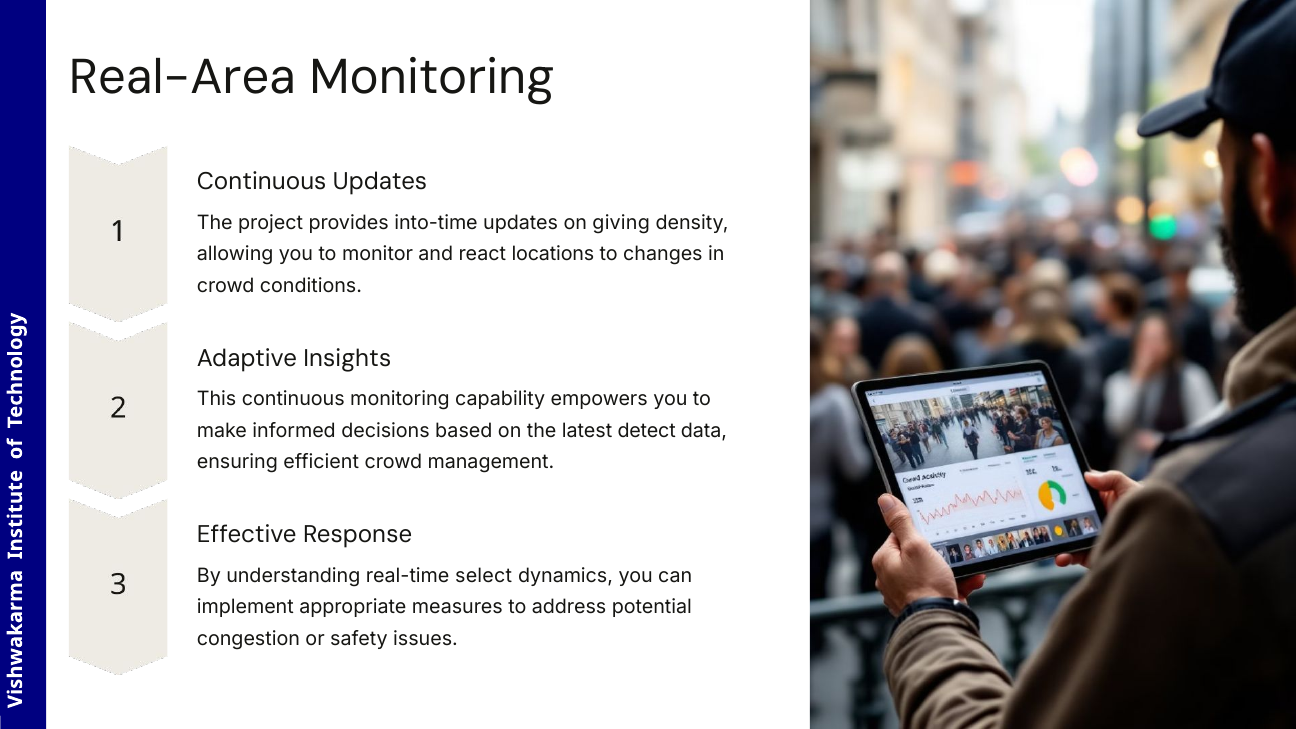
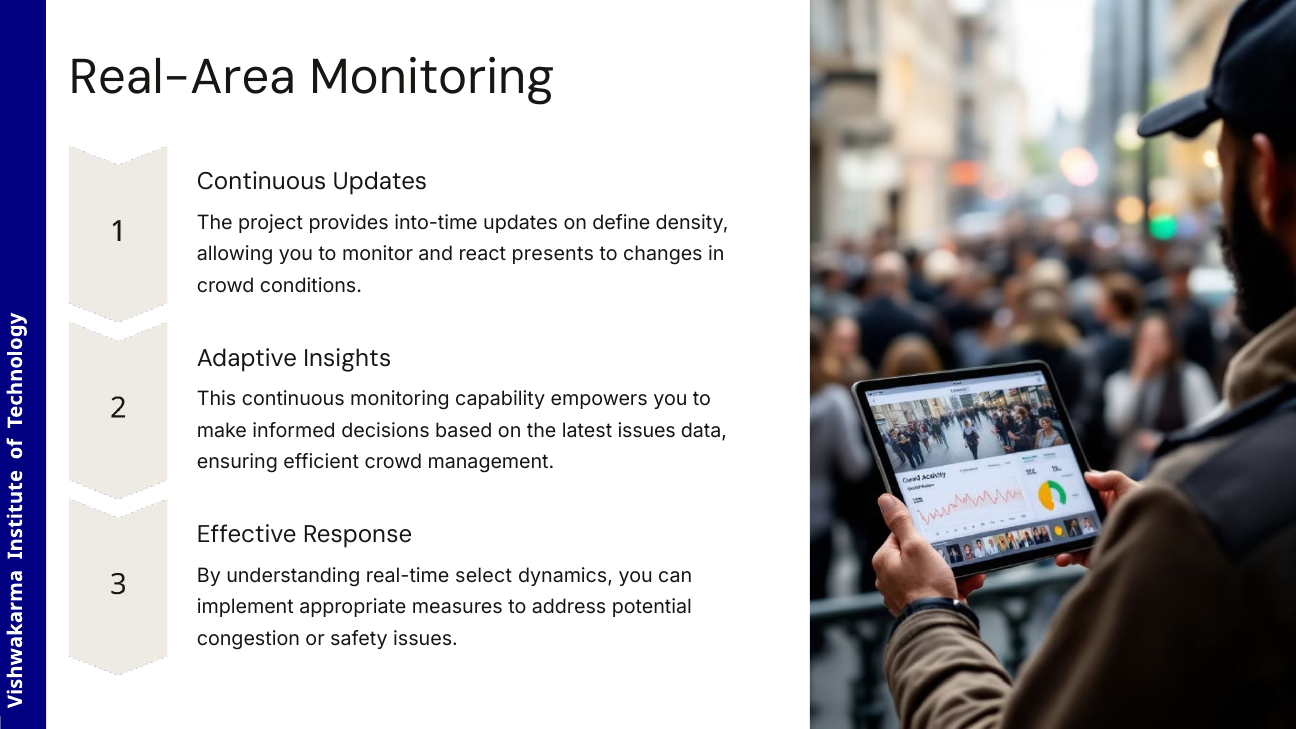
giving: giving -> define
locations: locations -> presents
latest detect: detect -> issues
